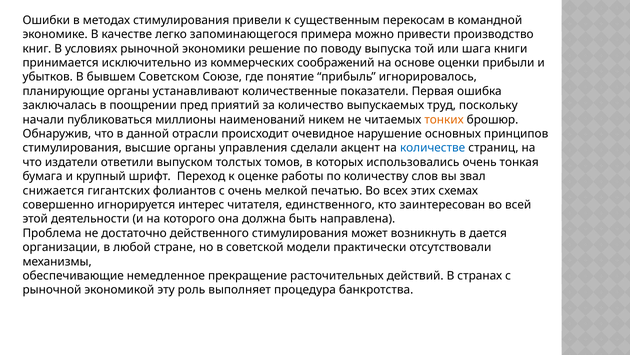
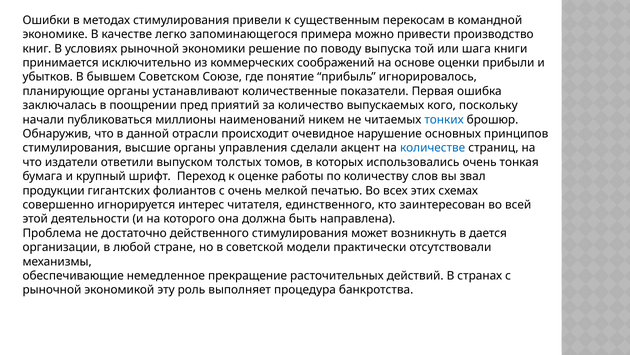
труд: труд -> кого
тонких colour: orange -> blue
снижается: снижается -> продукции
